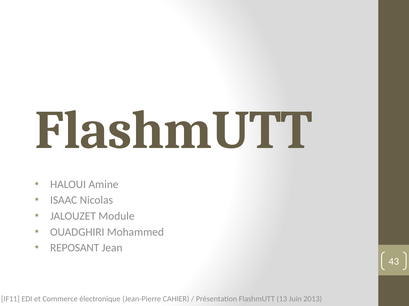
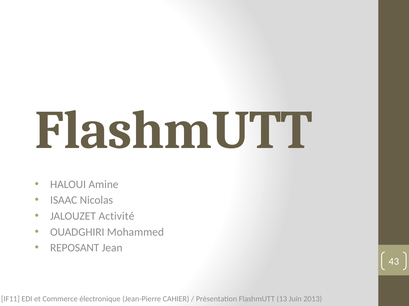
Module: Module -> Activité
